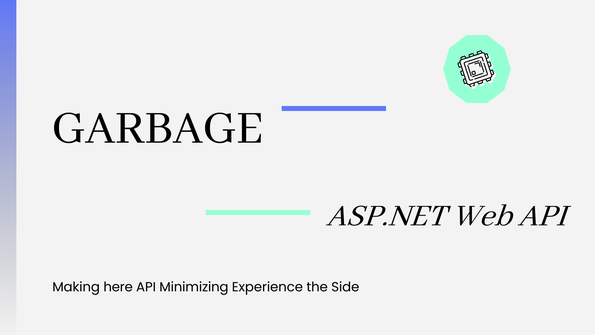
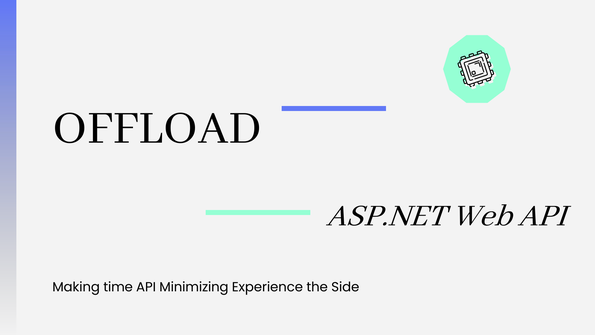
GARBAGE: GARBAGE -> OFFLOAD
here: here -> time
